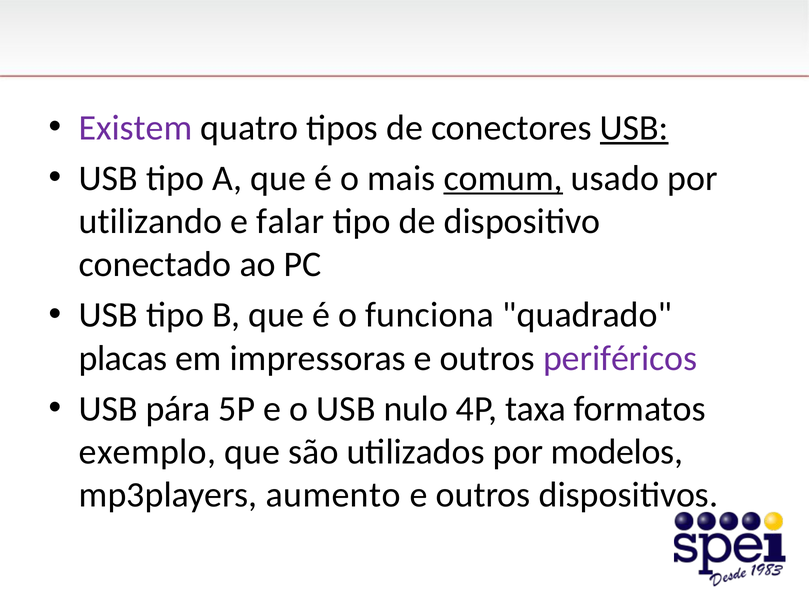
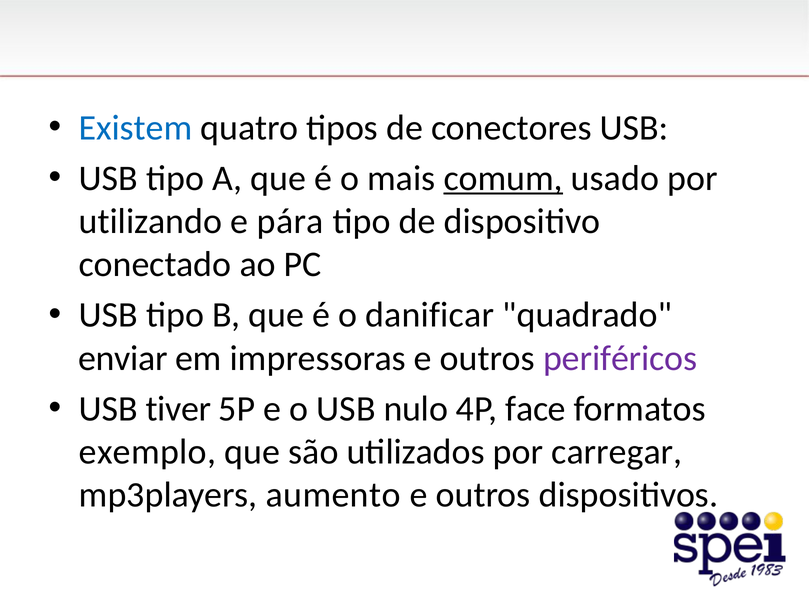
Existem colour: purple -> blue
USB at (634, 128) underline: present -> none
falar: falar -> pára
funciona: funciona -> danificar
placas: placas -> enviar
pára: pára -> tiver
taxa: taxa -> face
modelos: modelos -> carregar
